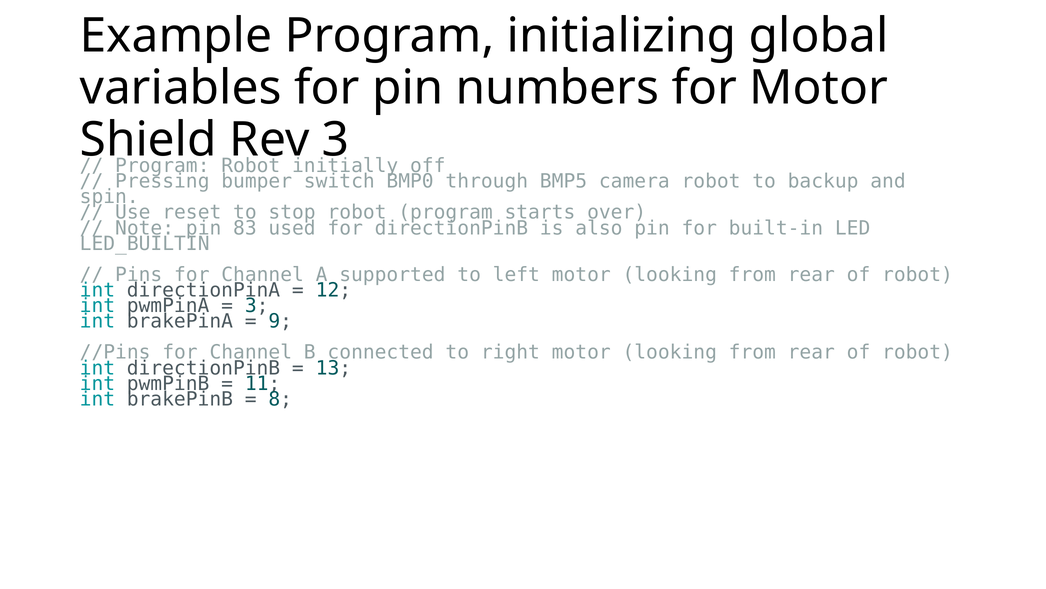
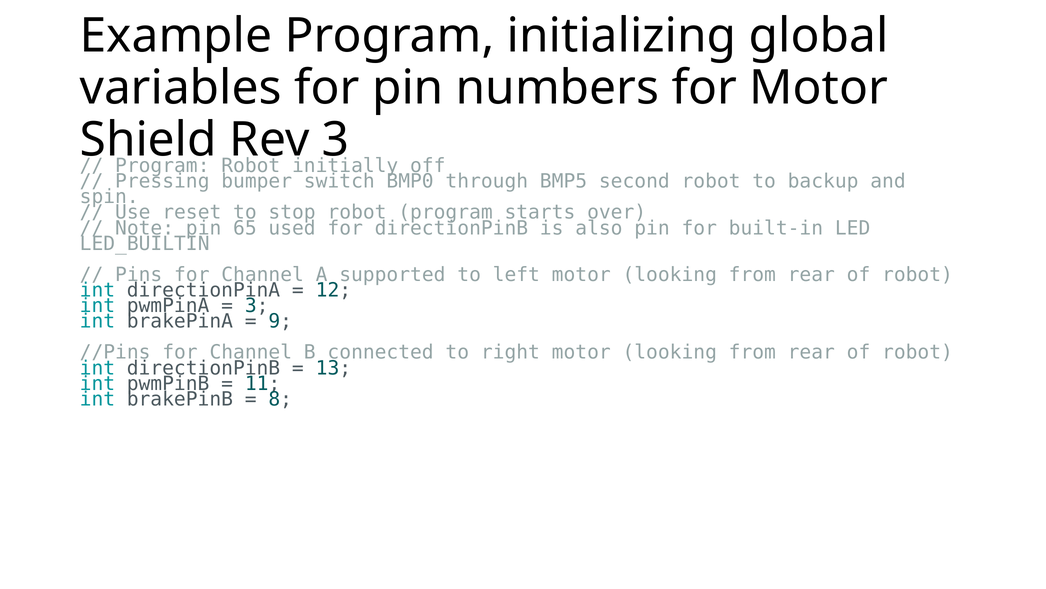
camera: camera -> second
83: 83 -> 65
